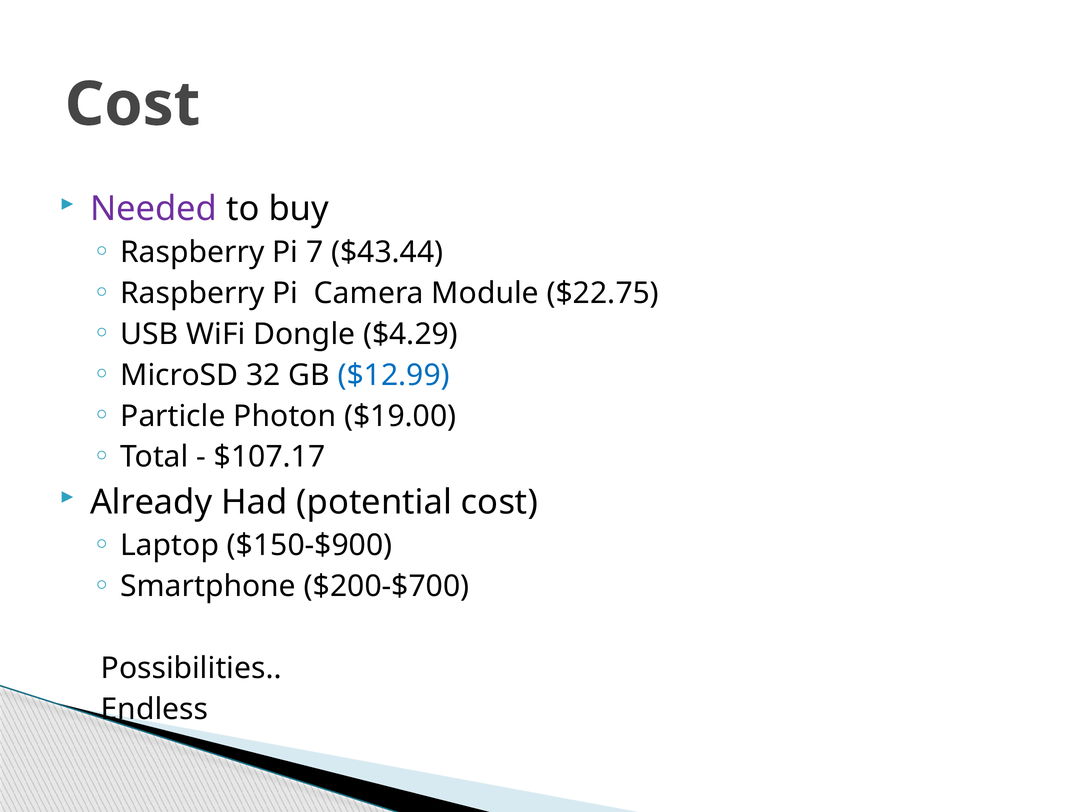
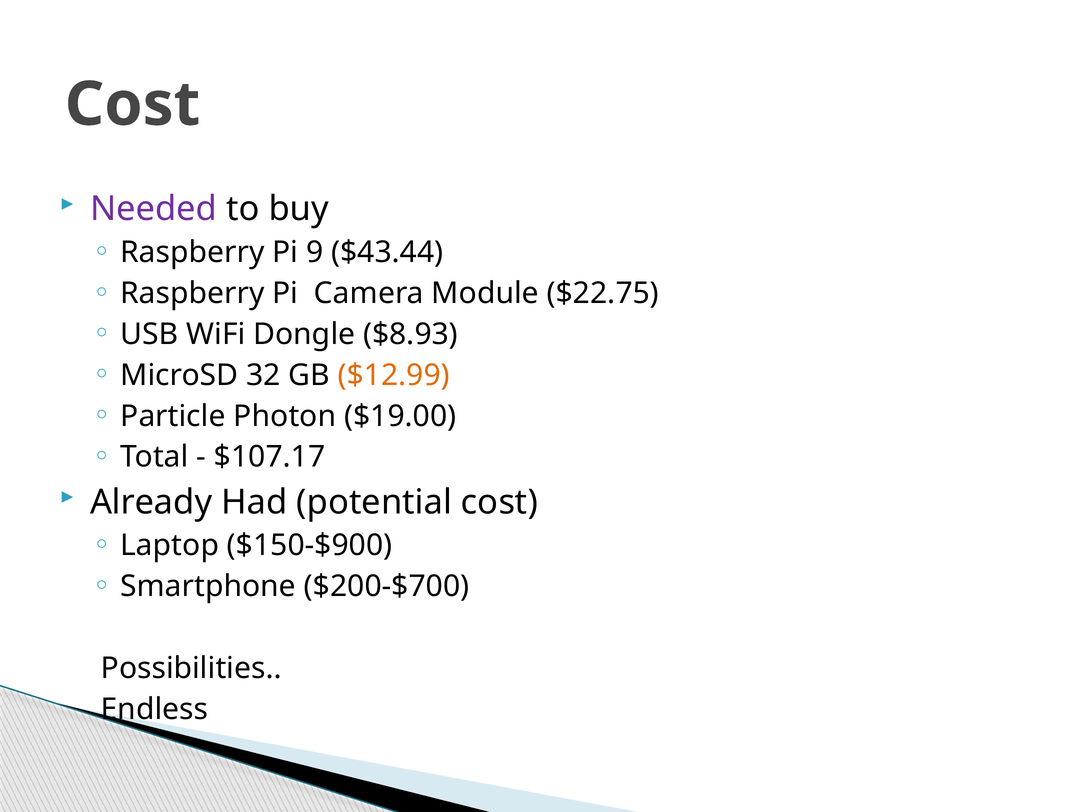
7: 7 -> 9
$4.29: $4.29 -> $8.93
$12.99 colour: blue -> orange
